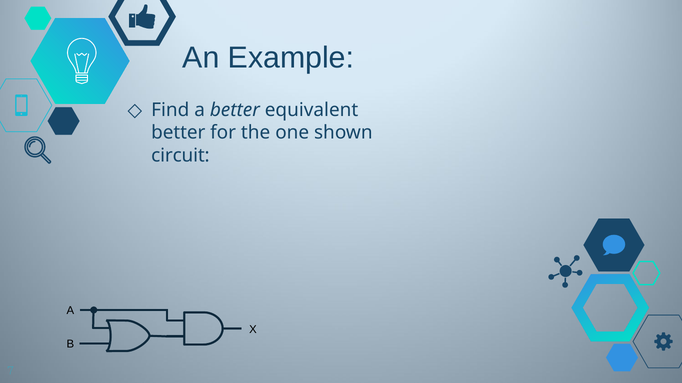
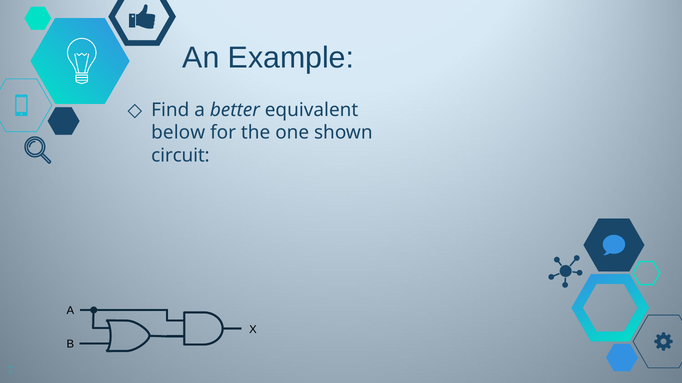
better at (178, 133): better -> below
